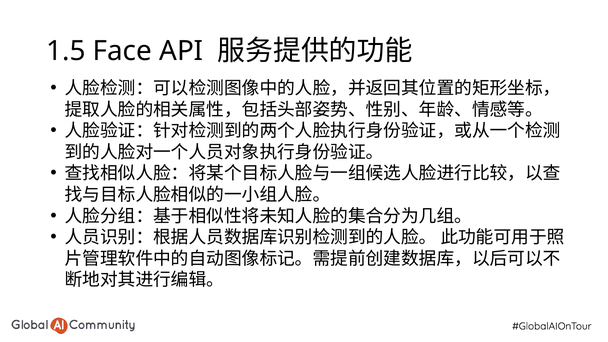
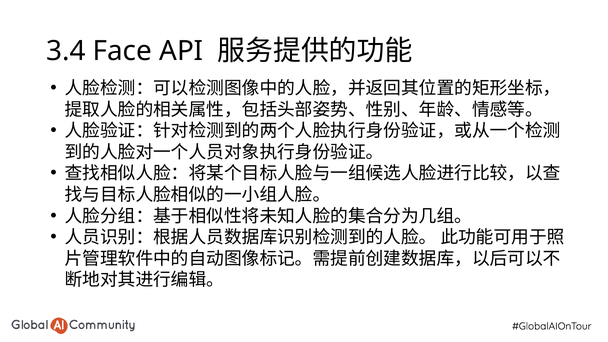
1.5: 1.5 -> 3.4
